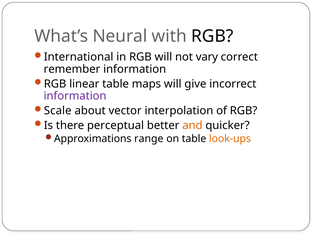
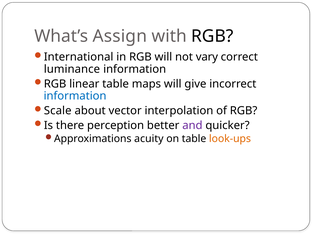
Neural: Neural -> Assign
remember: remember -> luminance
information at (75, 96) colour: purple -> blue
perceptual: perceptual -> perception
and colour: orange -> purple
range: range -> acuity
